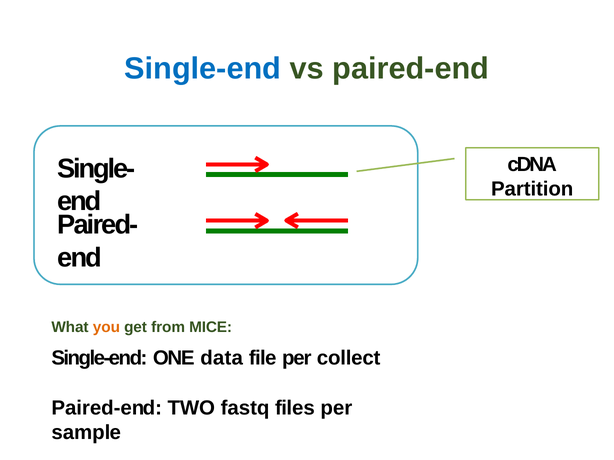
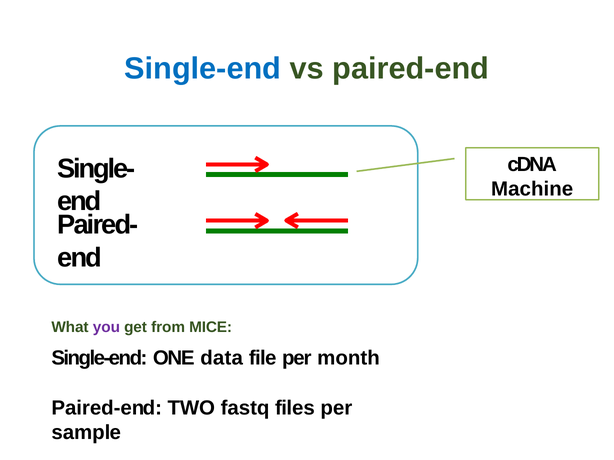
Partition: Partition -> Machine
you colour: orange -> purple
collect: collect -> month
